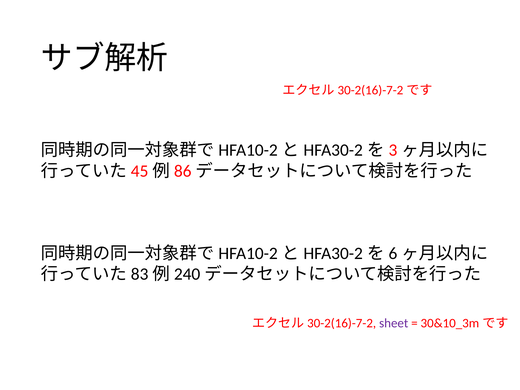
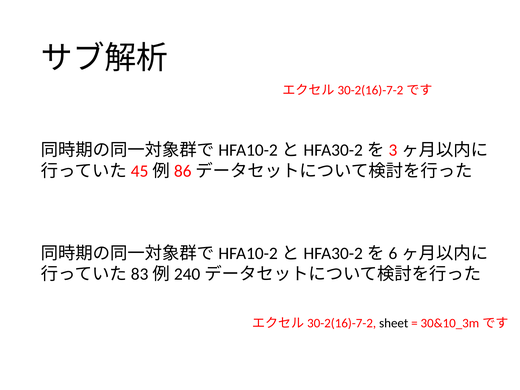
sheet colour: purple -> black
